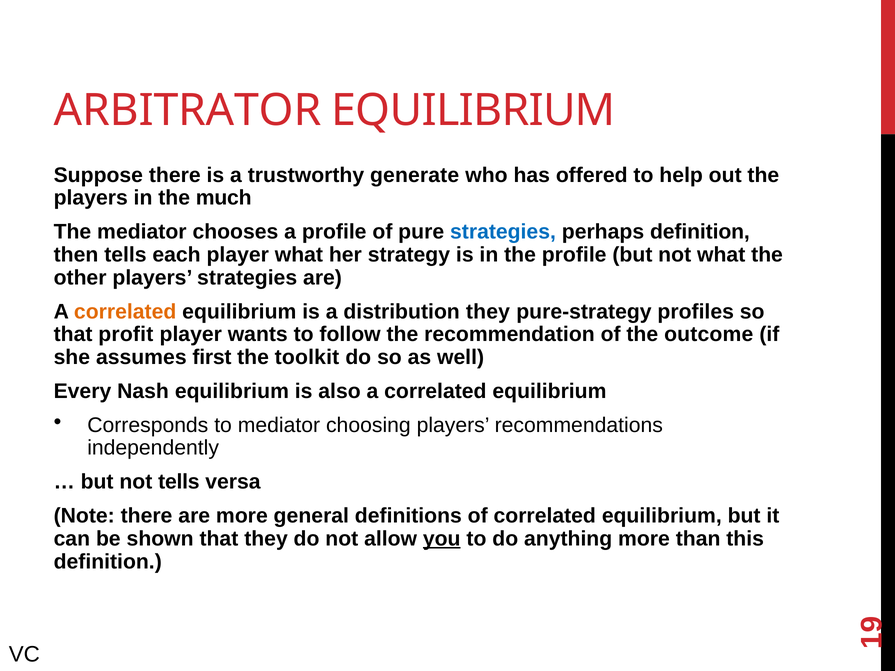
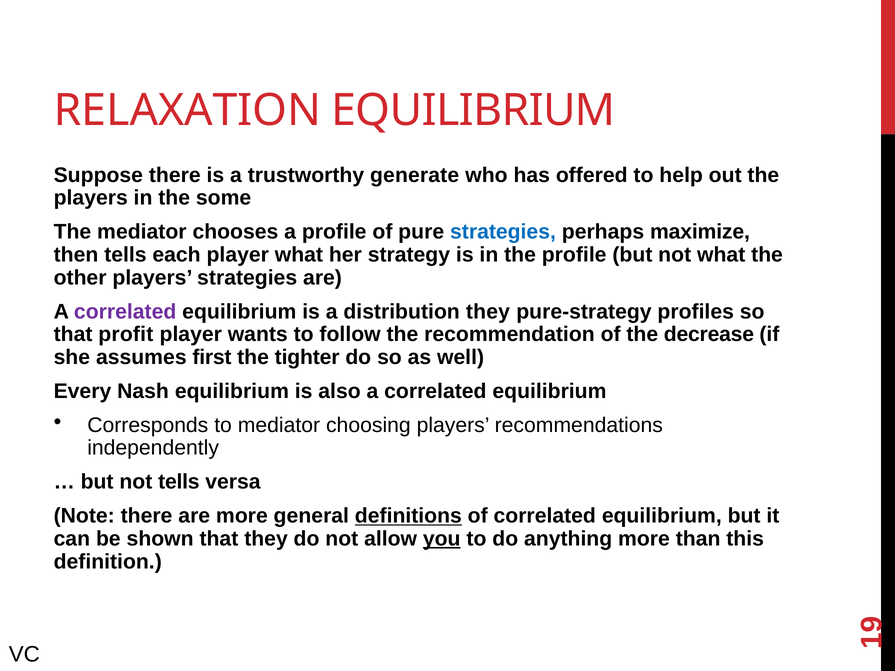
ARBITRATOR: ARBITRATOR -> RELAXATION
much: much -> some
perhaps definition: definition -> maximize
correlated at (125, 312) colour: orange -> purple
outcome: outcome -> decrease
toolkit: toolkit -> tighter
definitions underline: none -> present
